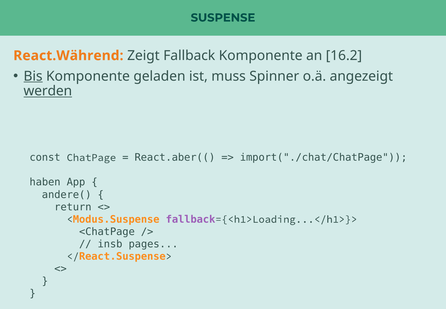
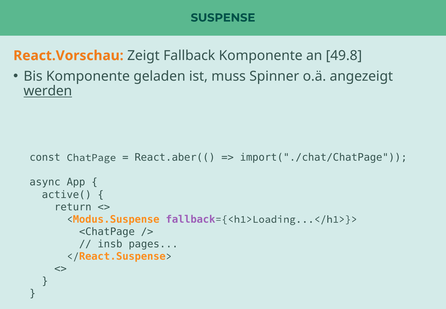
React.Während: React.Während -> React.Vorschau
16.2: 16.2 -> 49.8
Bis underline: present -> none
haben: haben -> async
andere(: andere( -> active(
